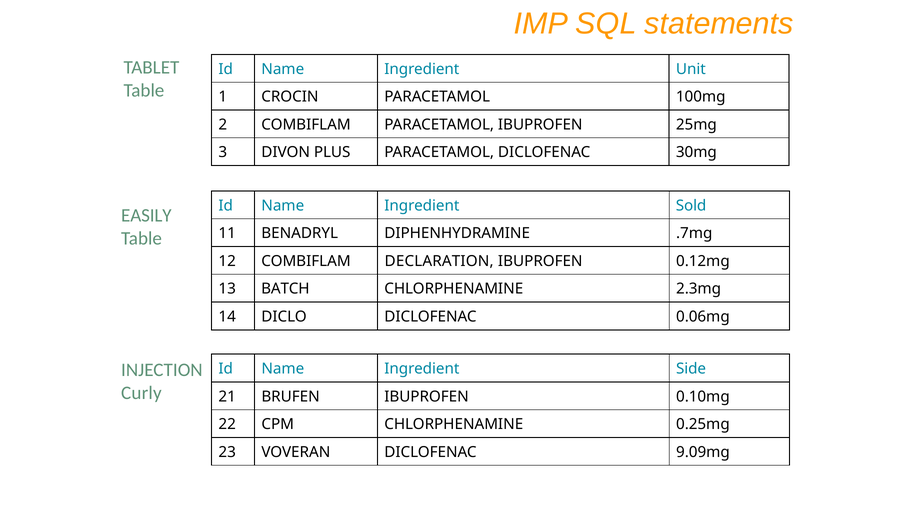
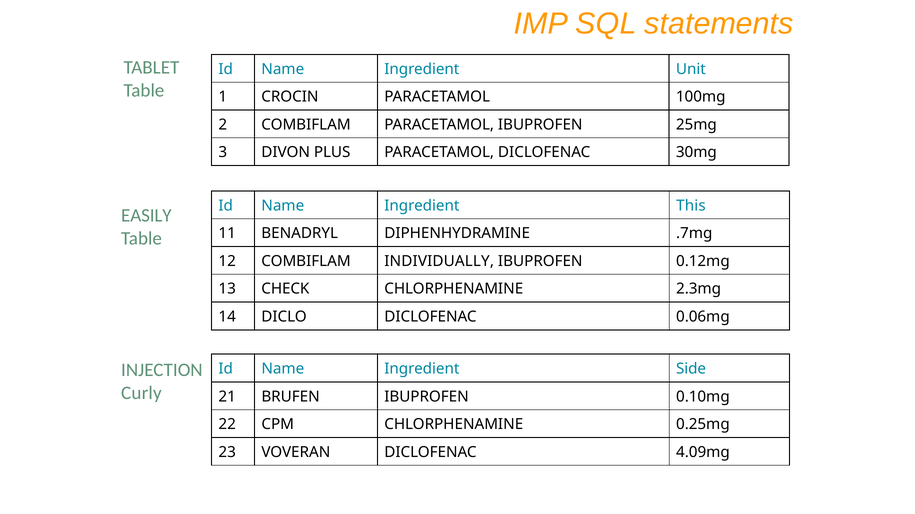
Sold: Sold -> This
DECLARATION: DECLARATION -> INDIVIDUALLY
BATCH: BATCH -> CHECK
9.09mg: 9.09mg -> 4.09mg
